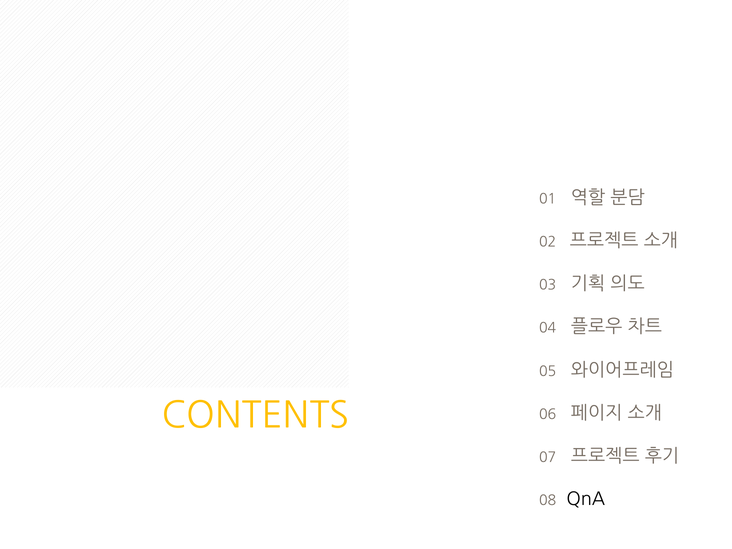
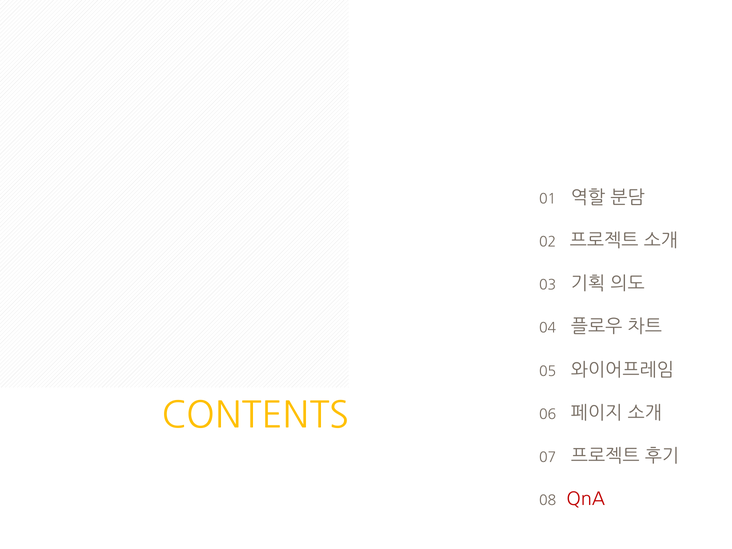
QnA colour: black -> red
